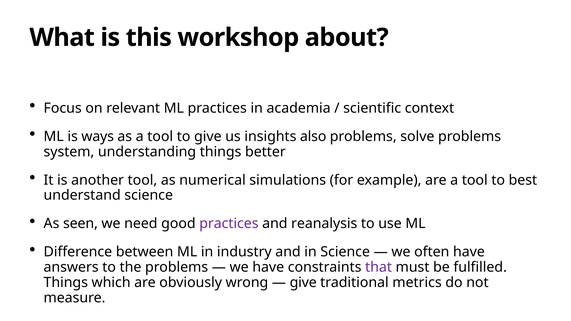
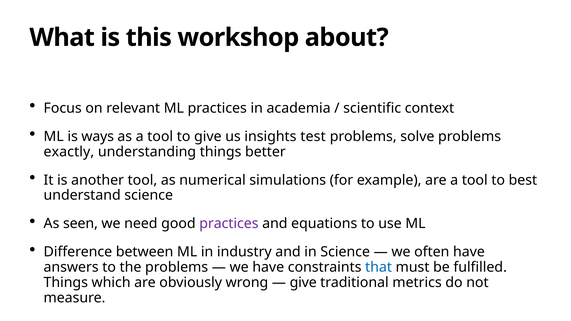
also: also -> test
system: system -> exactly
reanalysis: reanalysis -> equations
that colour: purple -> blue
